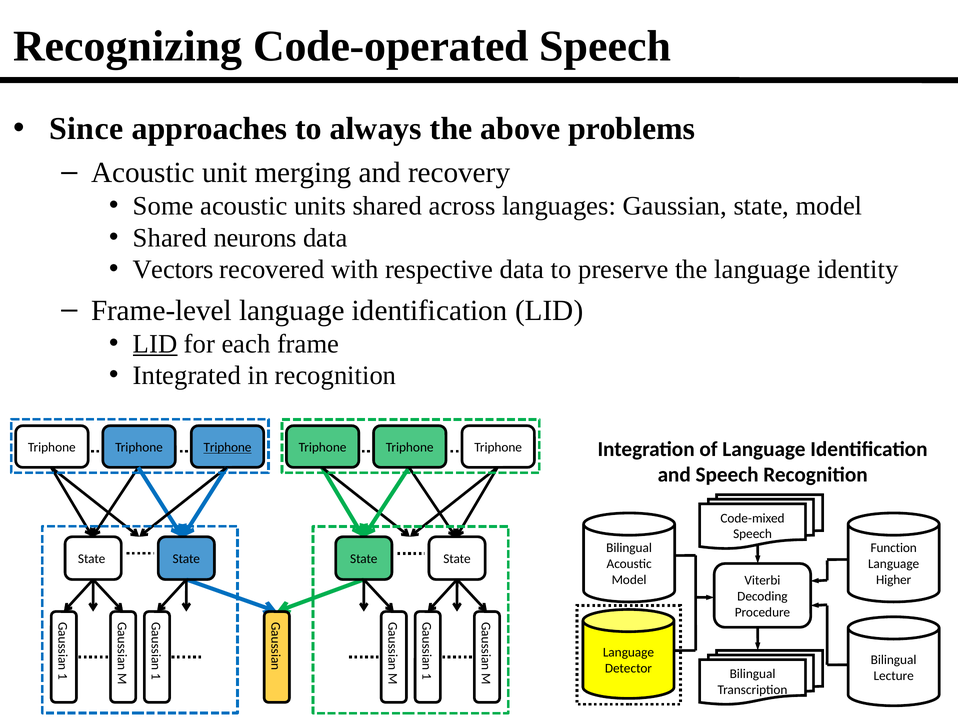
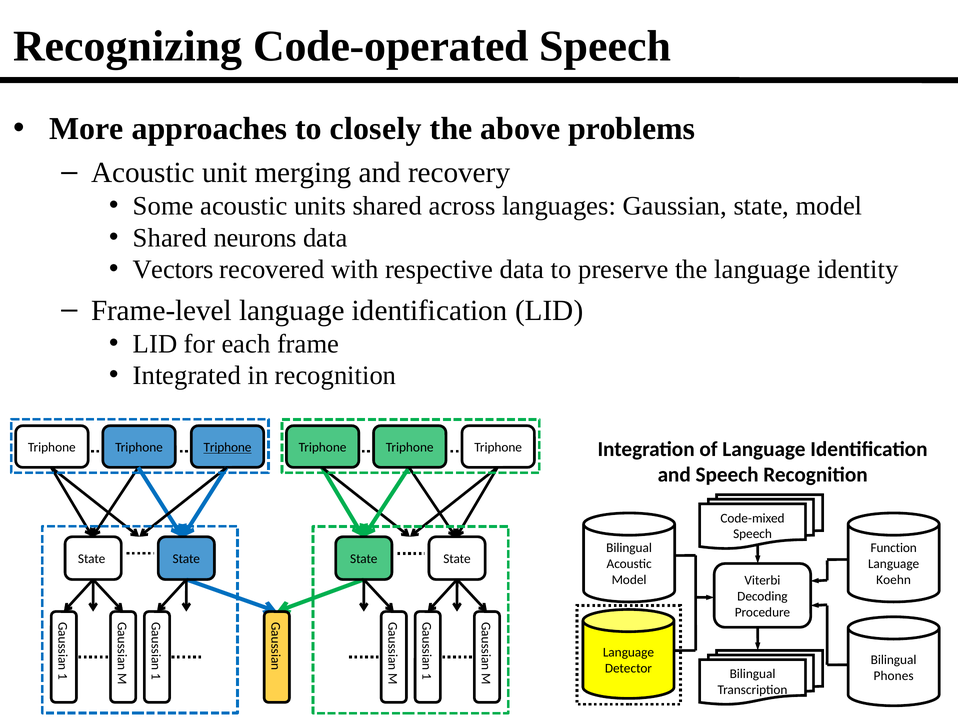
Since: Since -> More
always: always -> closely
LID at (155, 344) underline: present -> none
Higher: Higher -> Koehn
Lecture: Lecture -> Phones
